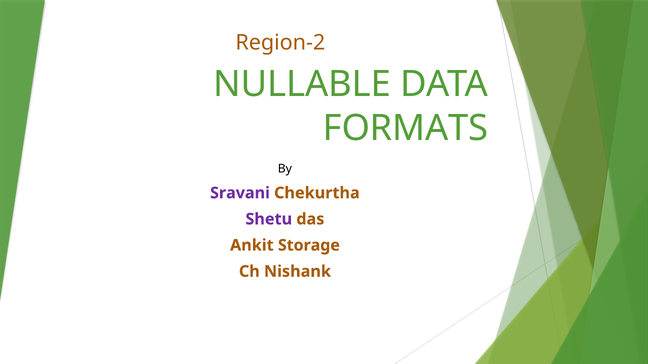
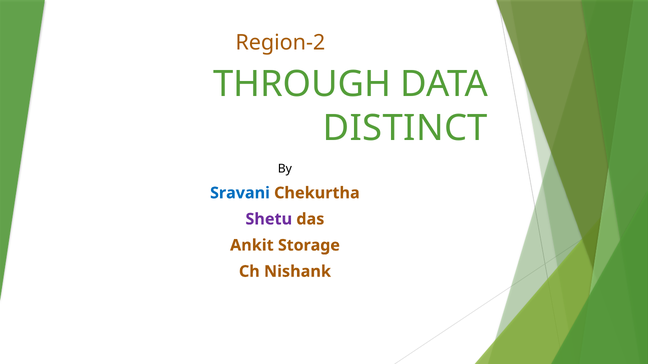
NULLABLE: NULLABLE -> THROUGH
FORMATS: FORMATS -> DISTINCT
Sravani colour: purple -> blue
